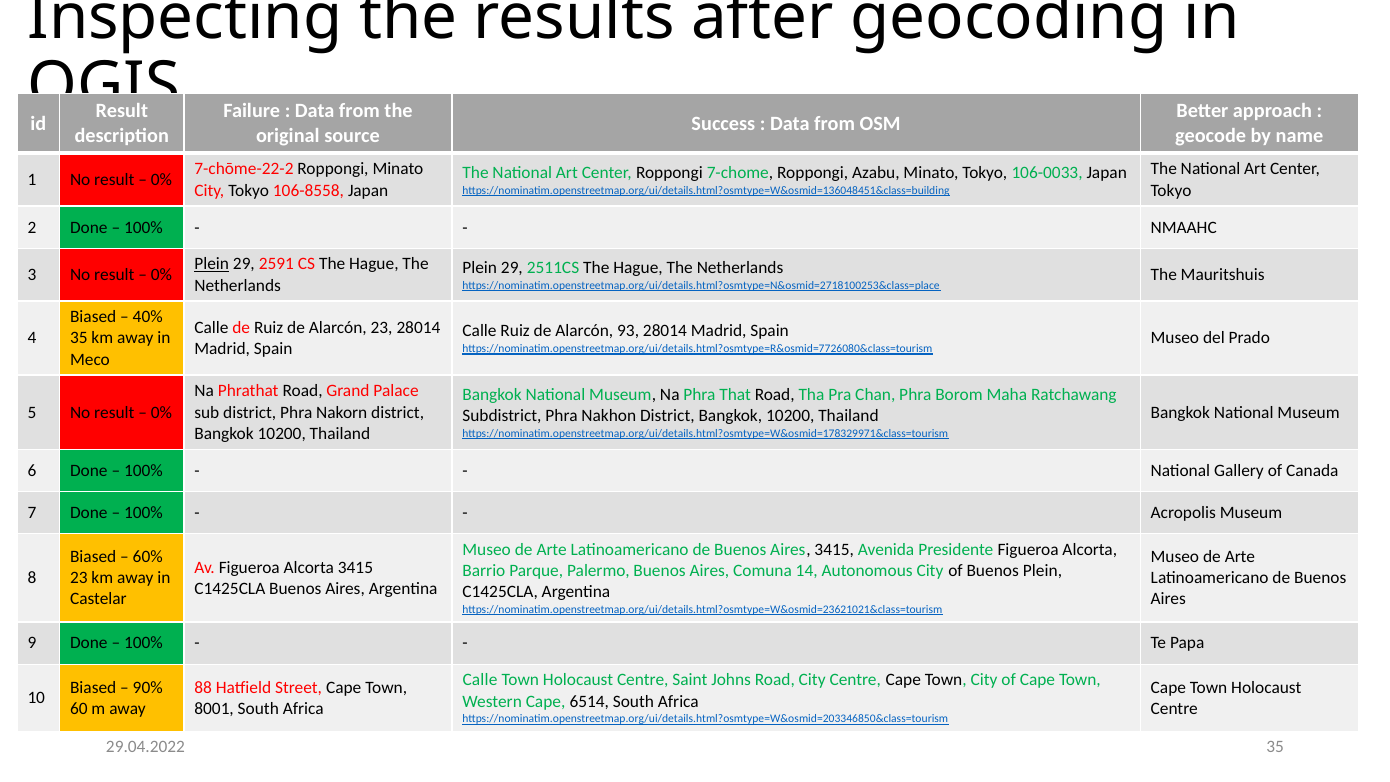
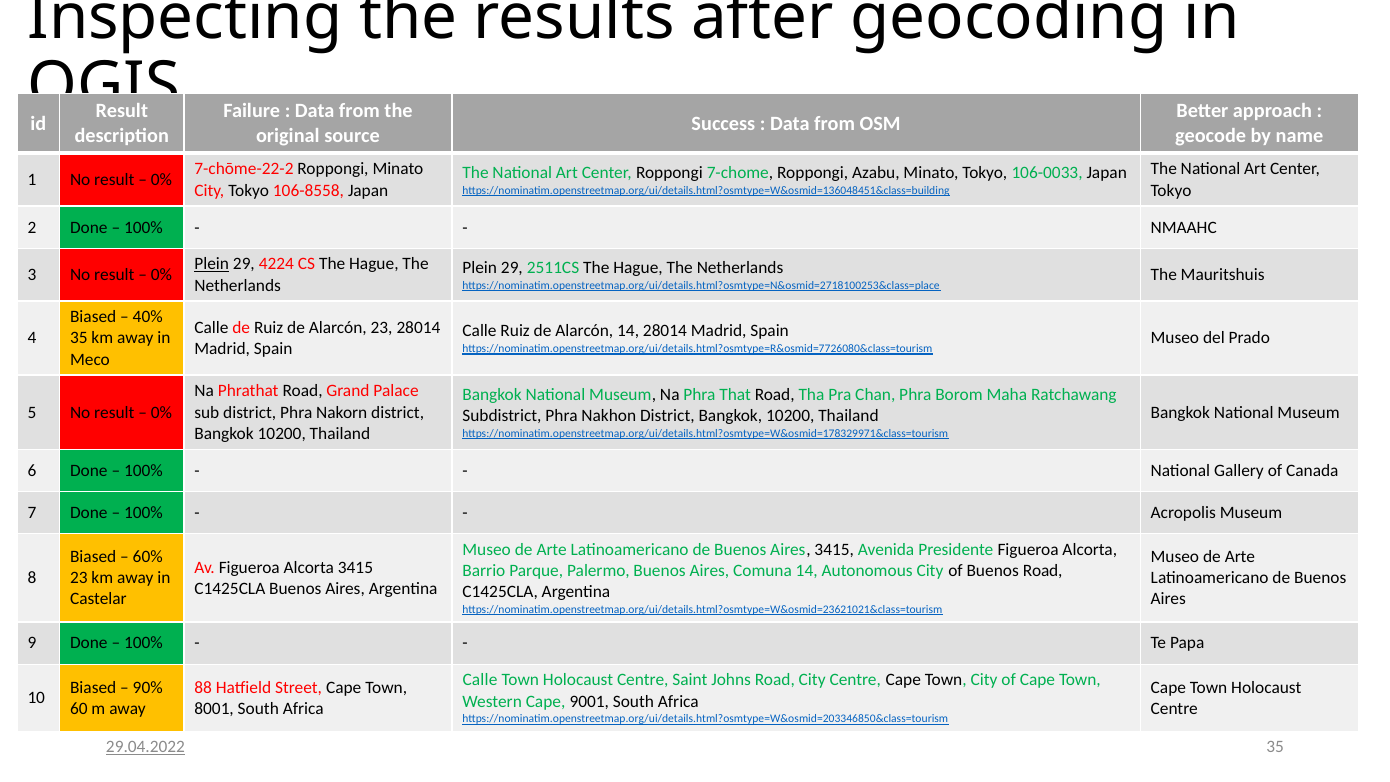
2591: 2591 -> 4224
Alarcón 93: 93 -> 14
Buenos Plein: Plein -> Road
6514: 6514 -> 9001
29.04.2022 underline: none -> present
